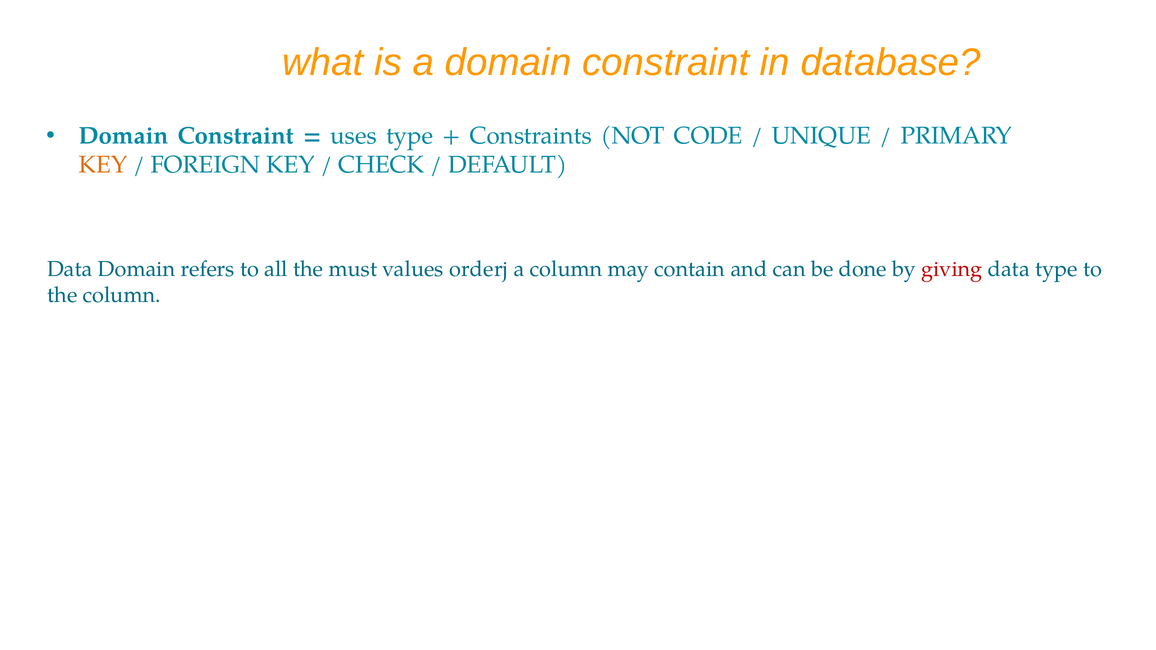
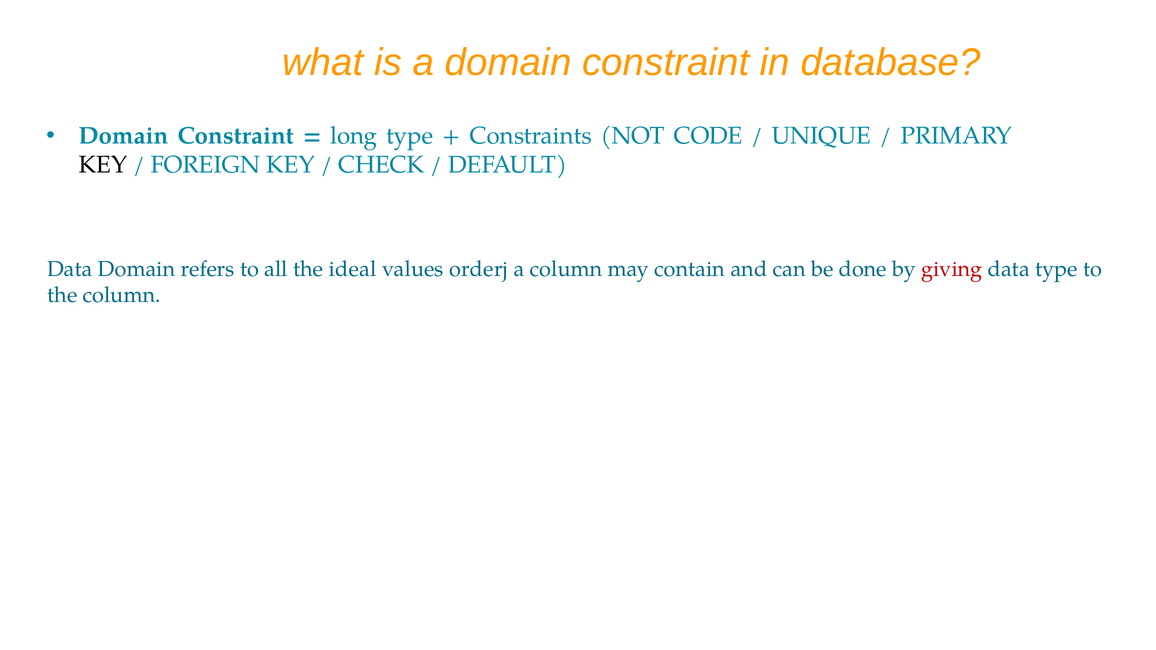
uses: uses -> long
KEY at (103, 165) colour: orange -> black
must: must -> ideal
